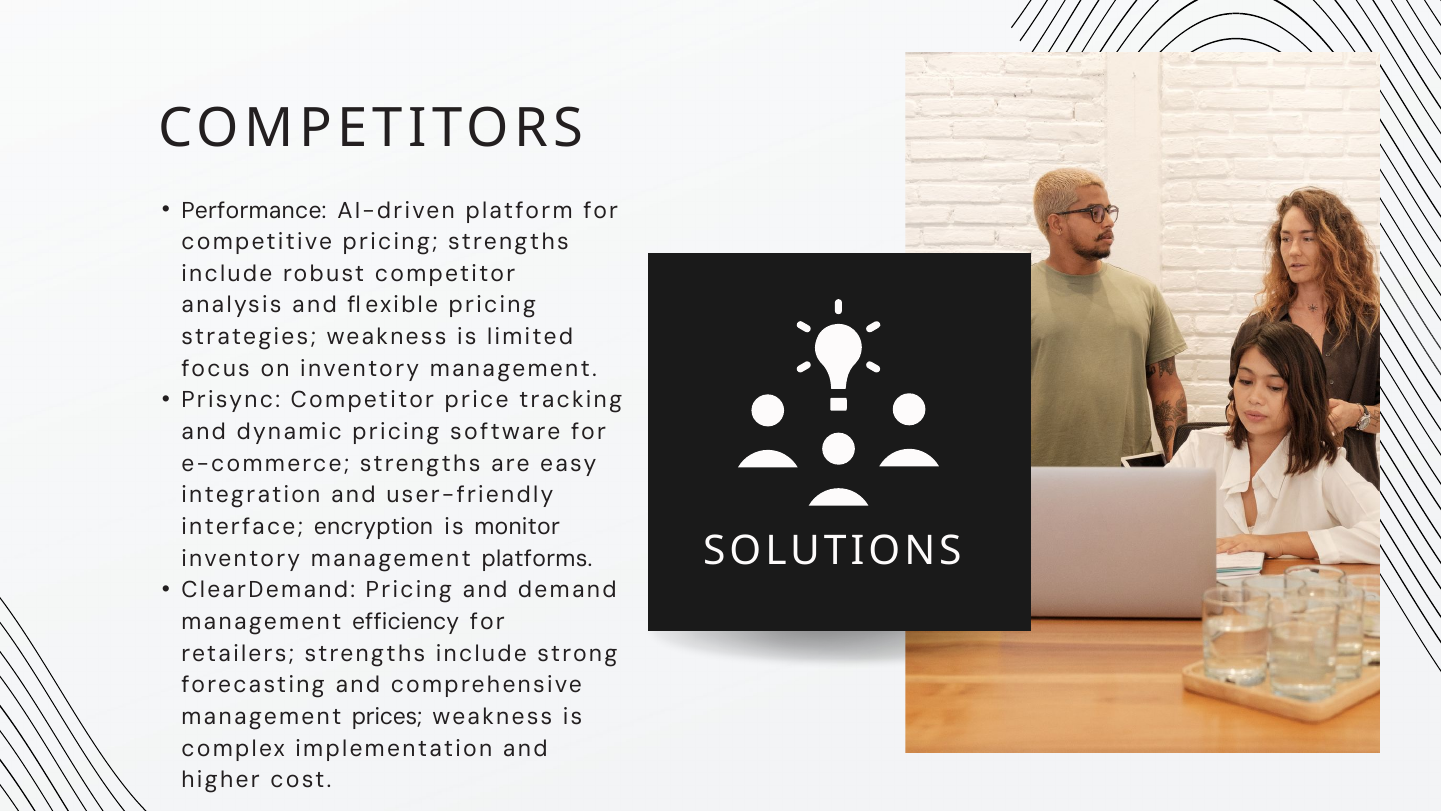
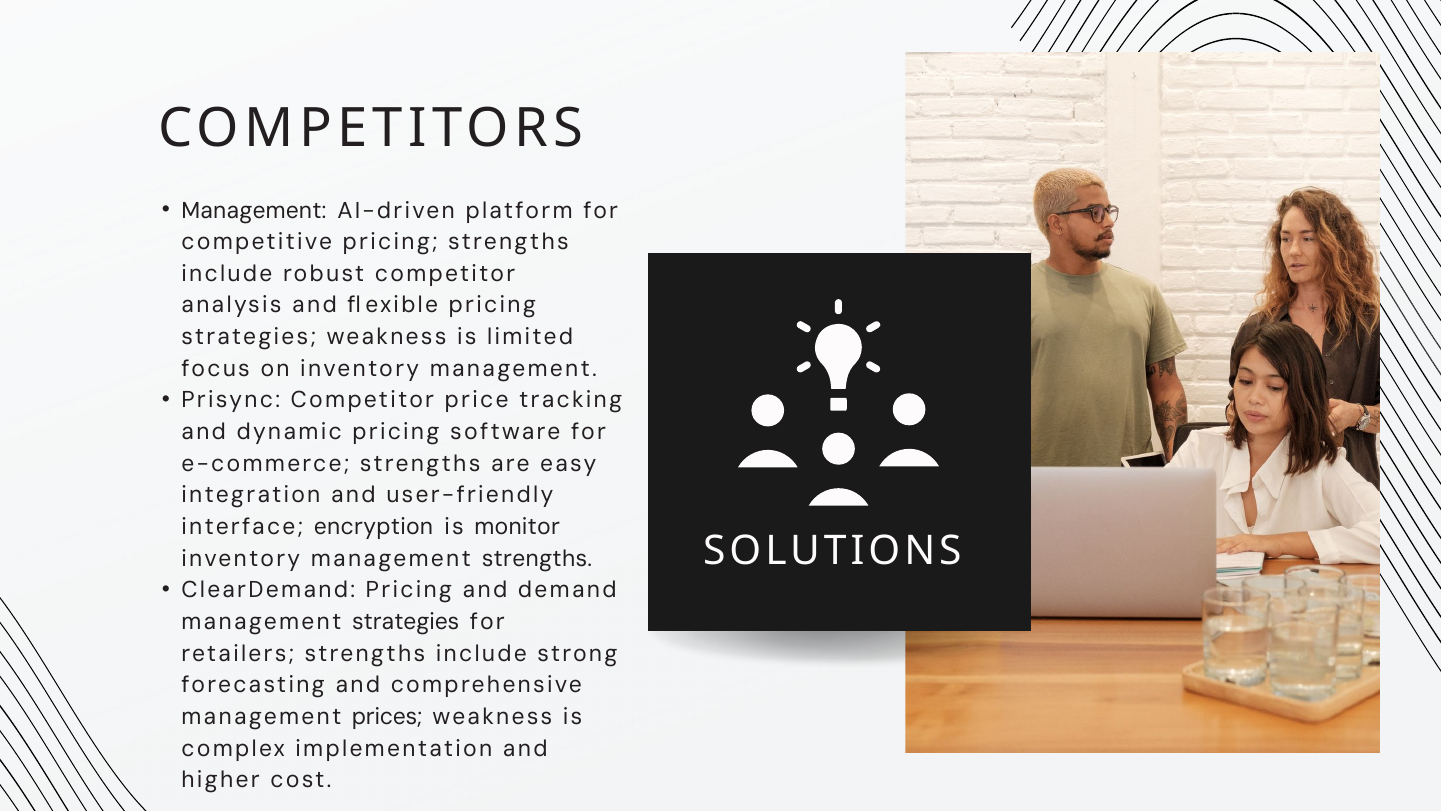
Performance at (254, 210): Performance -> Management
management platforms: platforms -> strengths
management efficiency: efficiency -> strategies
